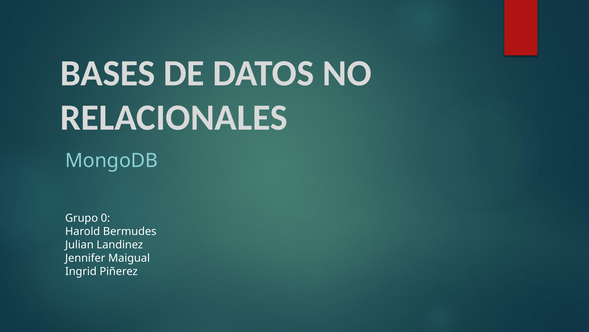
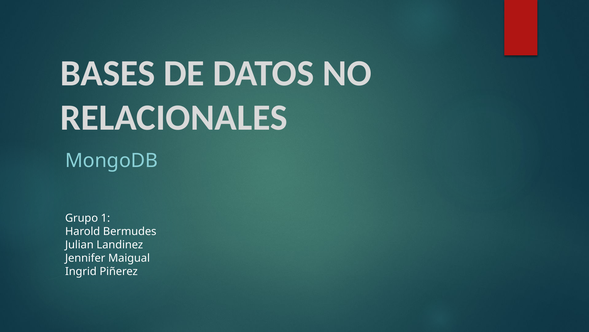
0: 0 -> 1
